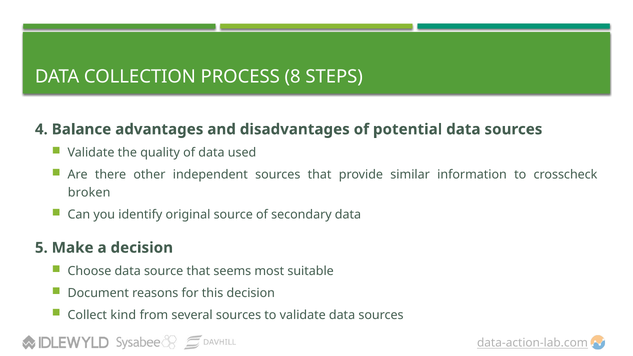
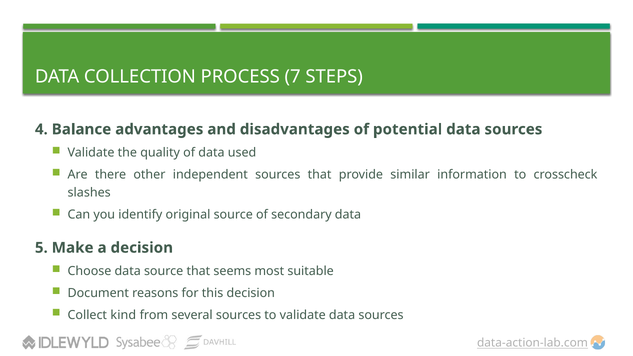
8: 8 -> 7
broken: broken -> slashes
